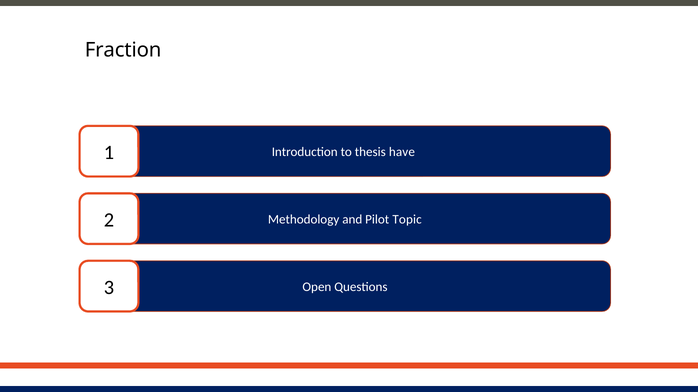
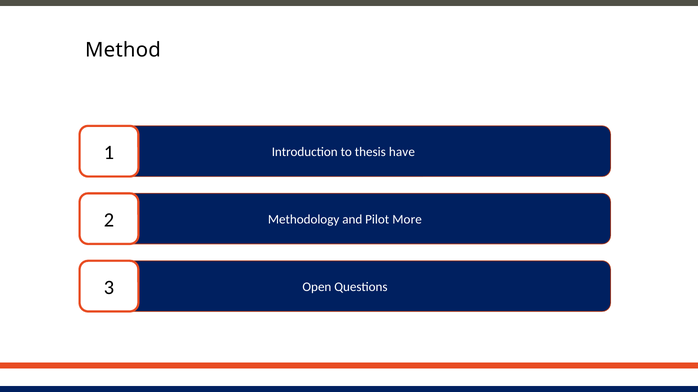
Fraction: Fraction -> Method
Topic: Topic -> More
